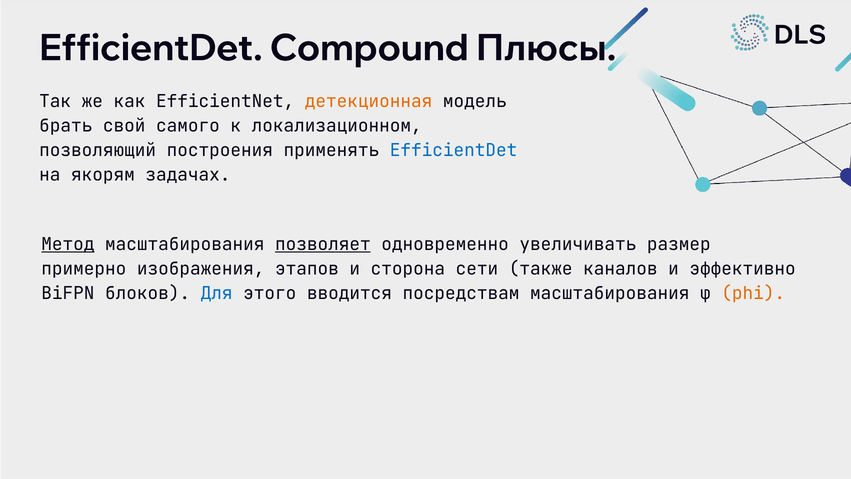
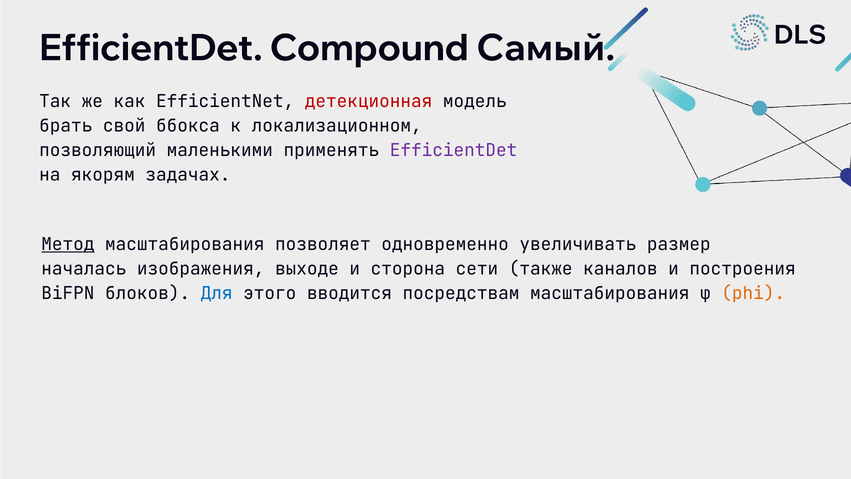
Плюсы: Плюсы -> Самый
детекционная colour: orange -> red
самого: самого -> ббокса
построения: построения -> маленькими
EfficientDet at (454, 150) colour: blue -> purple
позволяет underline: present -> none
примерно: примерно -> началась
этапов: этапов -> выходе
эффективно: эффективно -> построения
